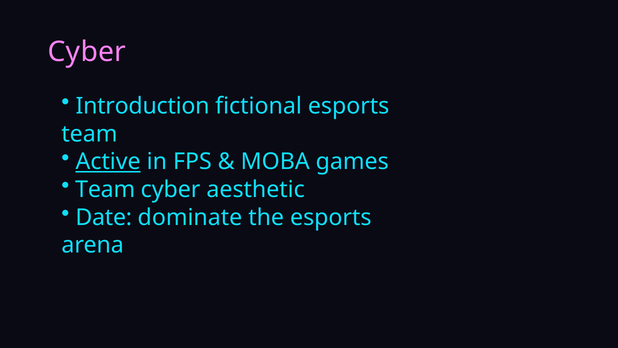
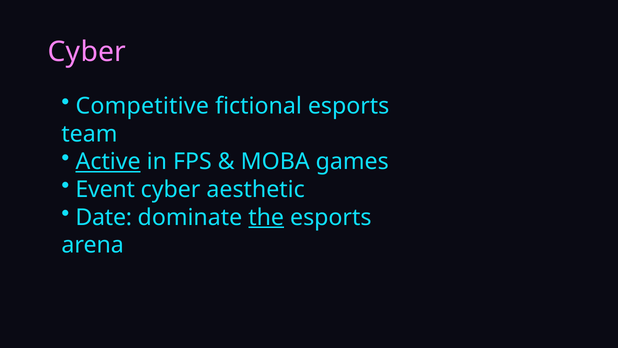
Introduction: Introduction -> Competitive
Team at (105, 189): Team -> Event
the underline: none -> present
